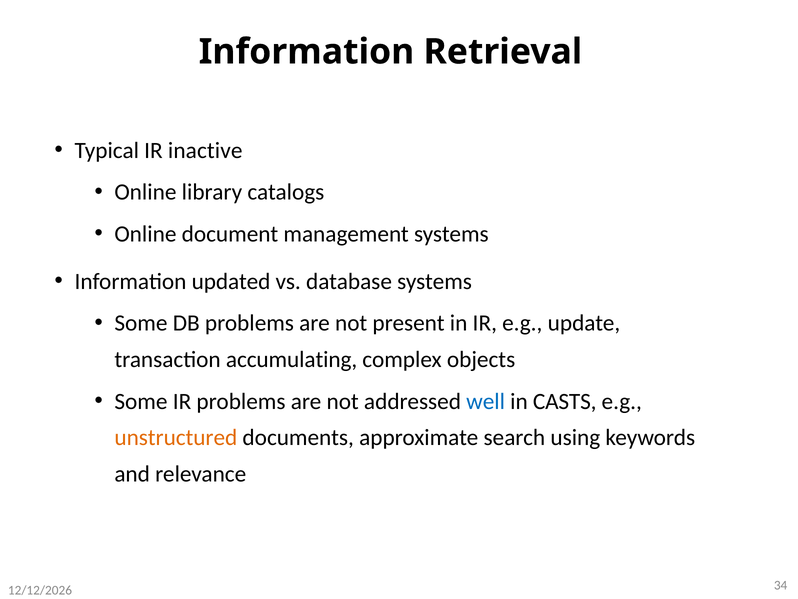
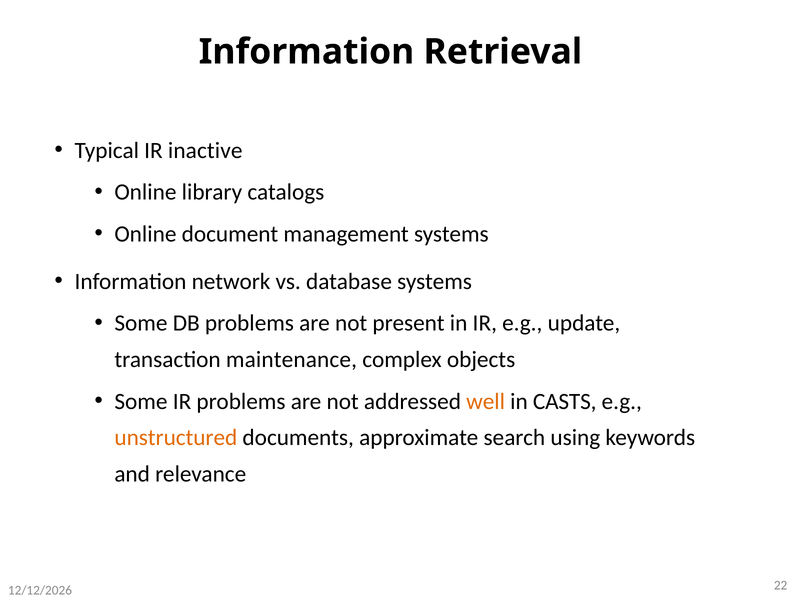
updated: updated -> network
accumulating: accumulating -> maintenance
well colour: blue -> orange
34: 34 -> 22
